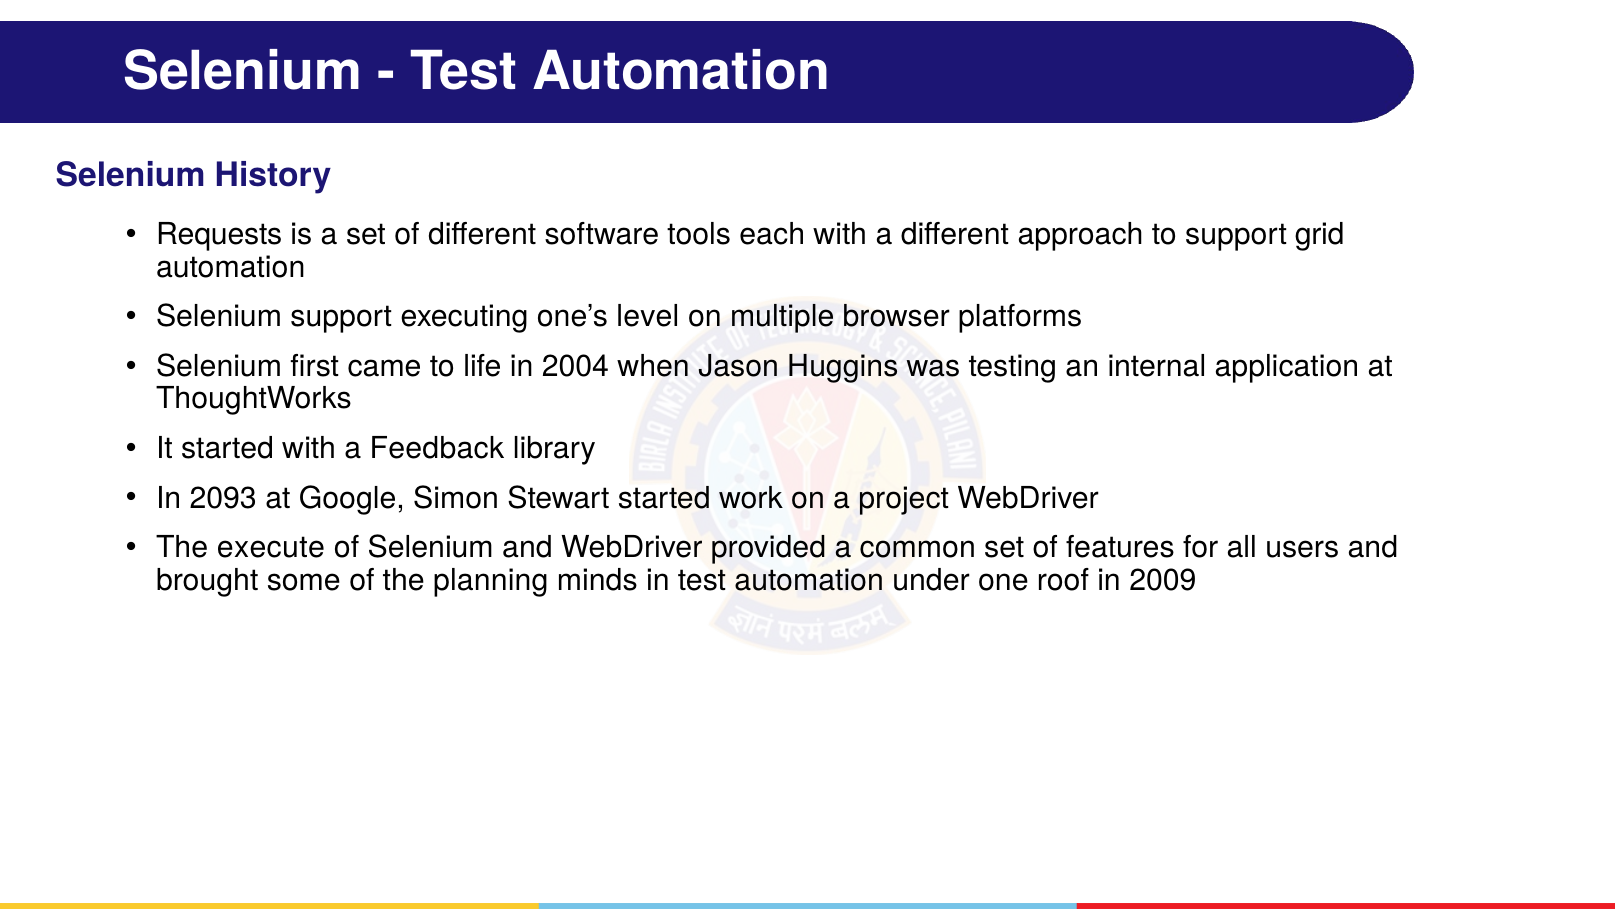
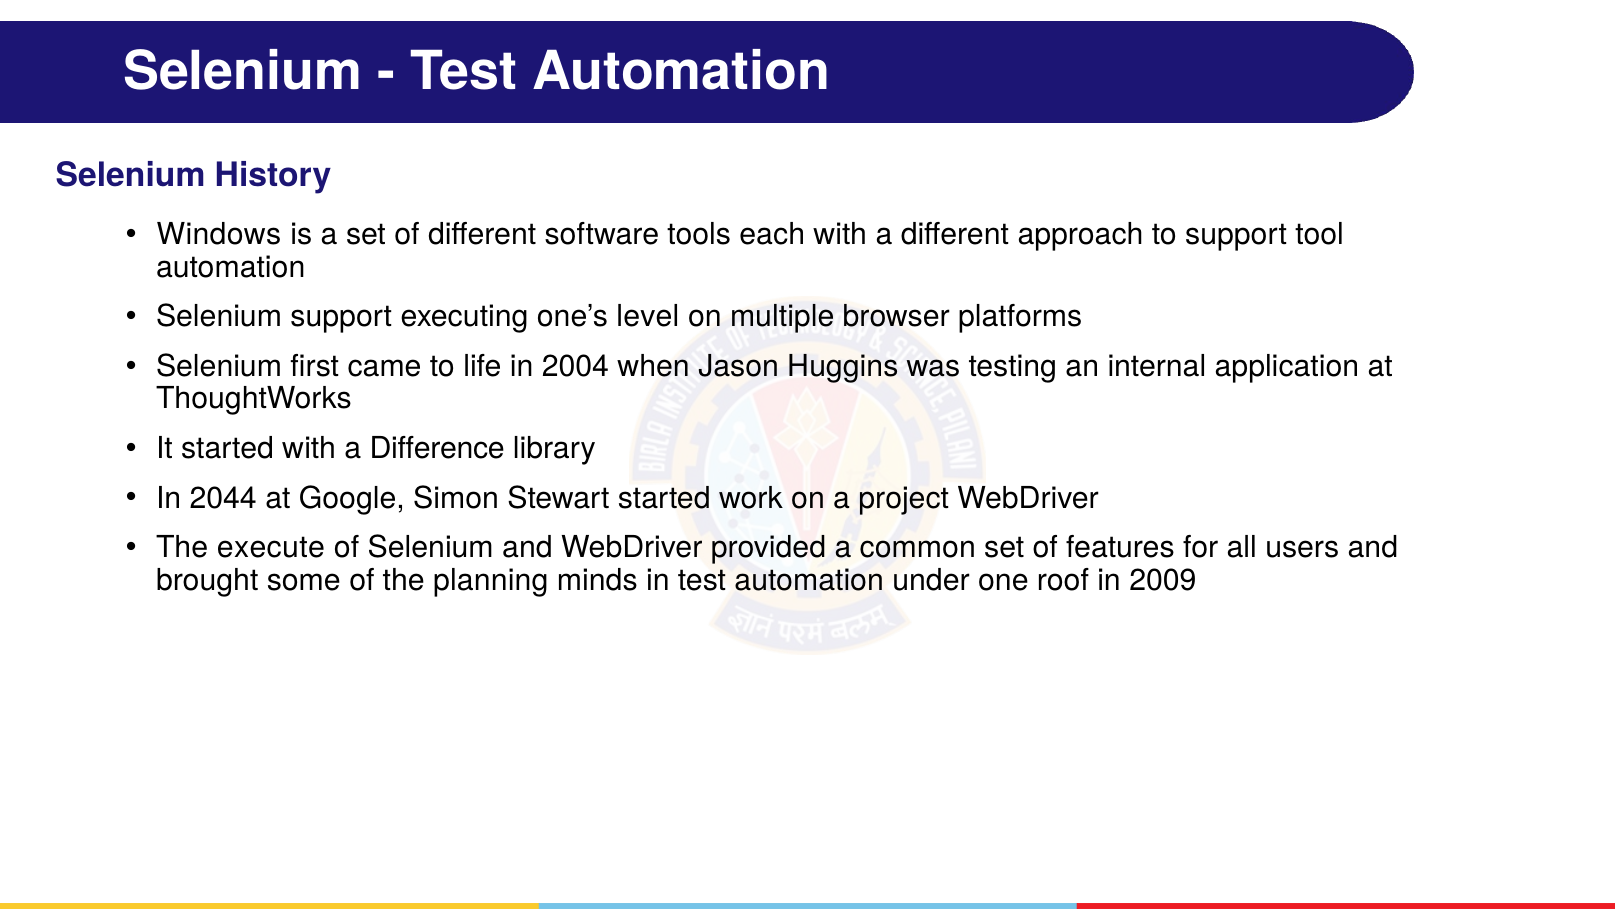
Requests: Requests -> Windows
grid: grid -> tool
Feedback: Feedback -> Difference
2093: 2093 -> 2044
